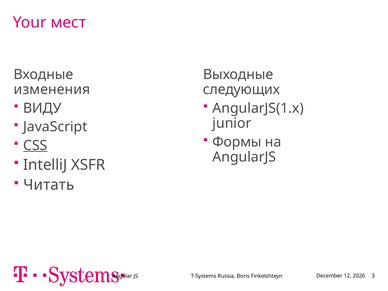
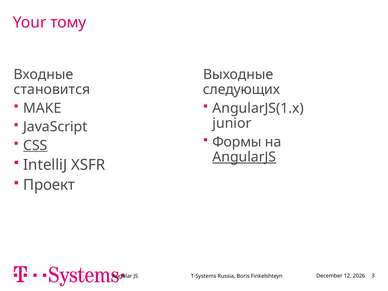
мест: мест -> тому
изменения: изменения -> становится
ВИДУ: ВИДУ -> MAKE
AngularJS underline: none -> present
Читать: Читать -> Проект
